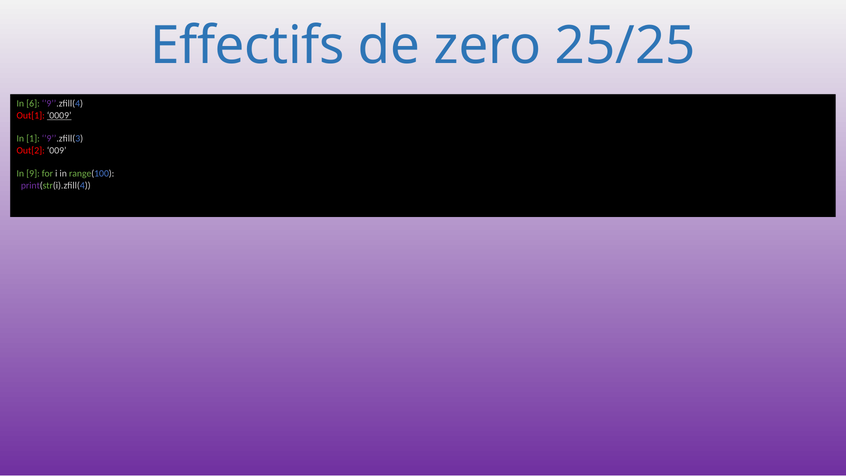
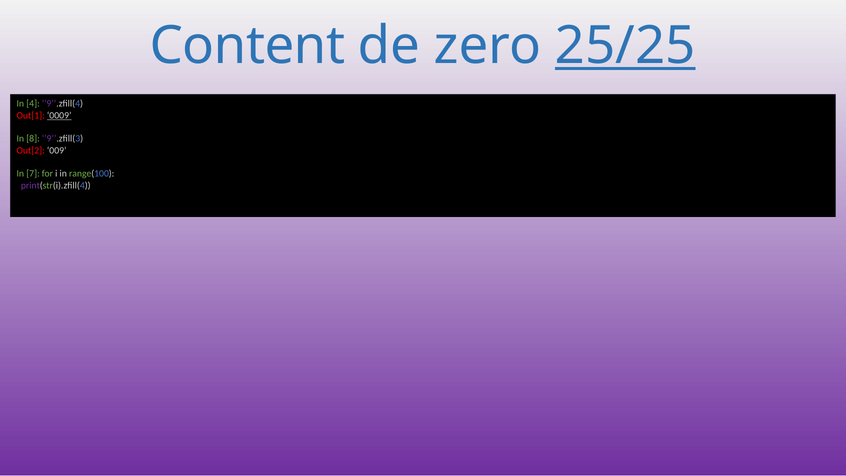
Effectifs: Effectifs -> Content
25/25 underline: none -> present
6: 6 -> 4
1: 1 -> 8
9: 9 -> 7
